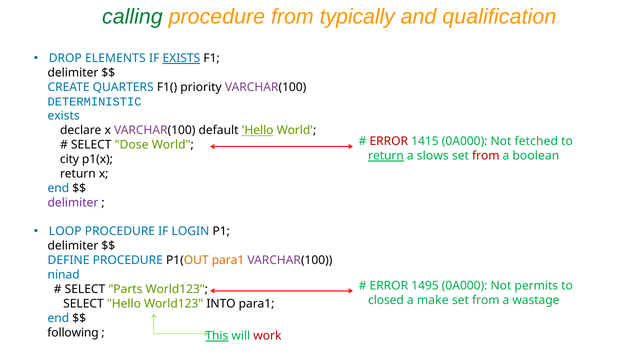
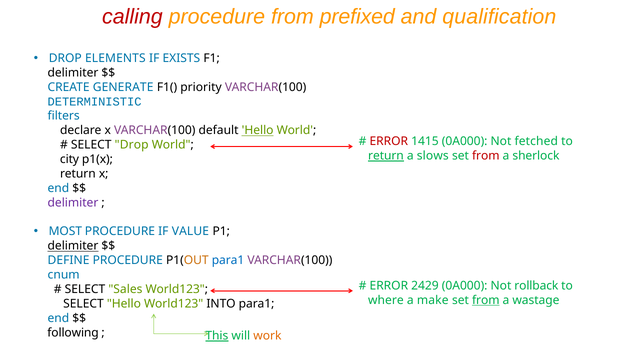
calling colour: green -> red
typically: typically -> prefixed
EXISTS at (181, 58) underline: present -> none
QUARTERS: QUARTERS -> GENERATE
exists at (64, 116): exists -> filters
SELECT Dose: Dose -> Drop
boolean: boolean -> sherlock
LOOP: LOOP -> MOST
LOGIN: LOGIN -> VALUE
delimiter at (73, 246) underline: none -> present
para1 at (228, 260) colour: orange -> blue
ninad: ninad -> cnum
1495: 1495 -> 2429
permits: permits -> rollback
Parts: Parts -> Sales
closed: closed -> where
from at (486, 300) underline: none -> present
work colour: red -> orange
